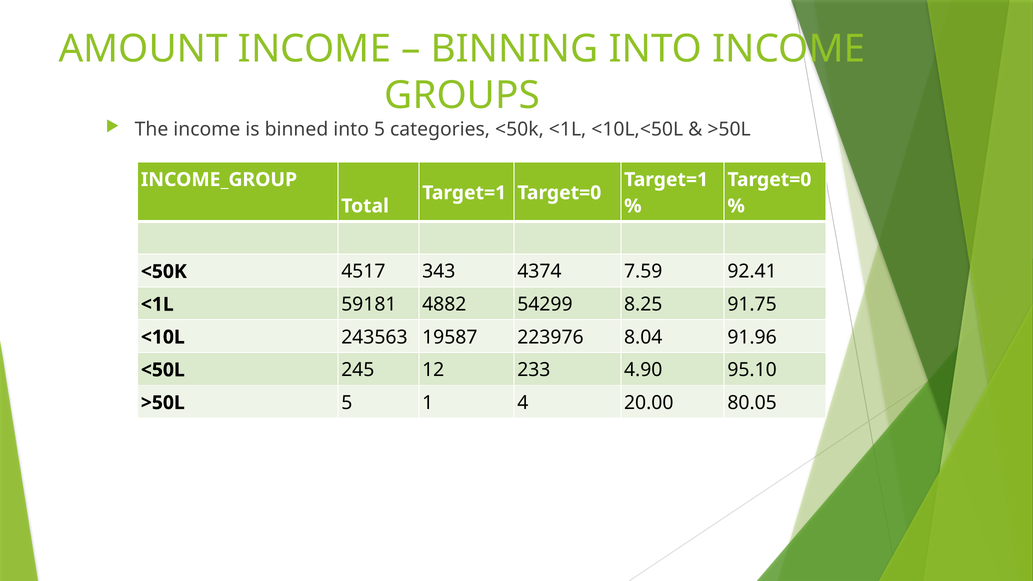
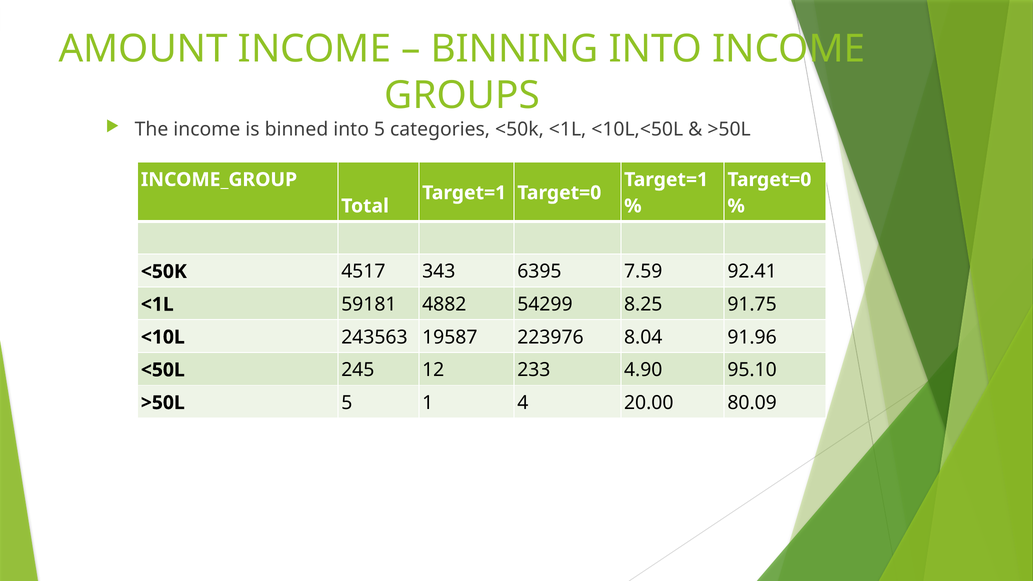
4374: 4374 -> 6395
80.05: 80.05 -> 80.09
